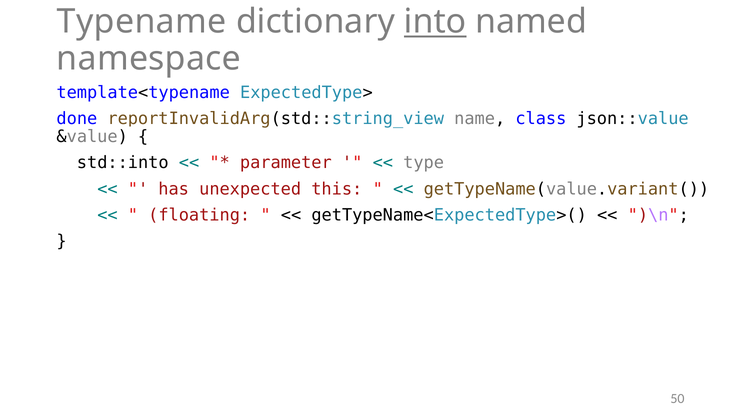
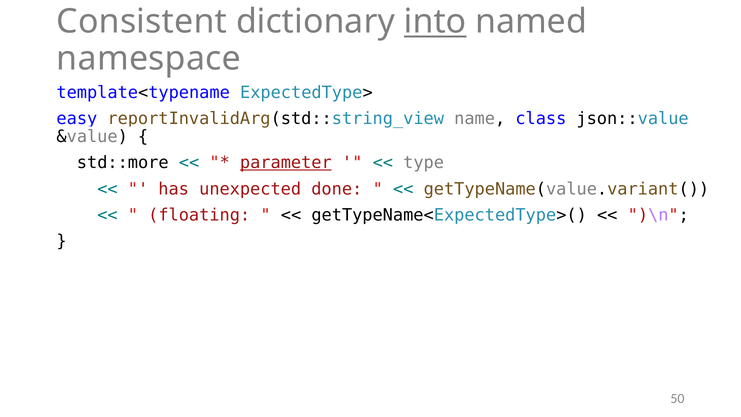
Typename: Typename -> Consistent
done: done -> easy
std::into: std::into -> std::more
parameter underline: none -> present
this: this -> done
